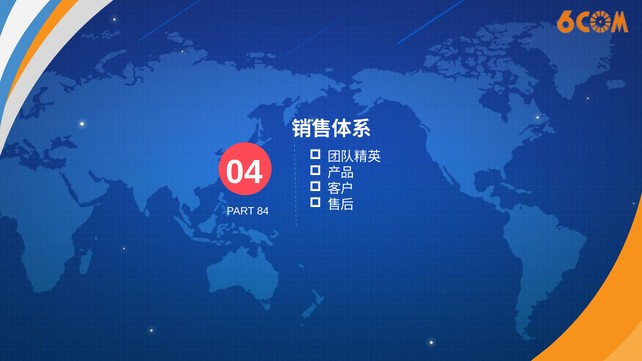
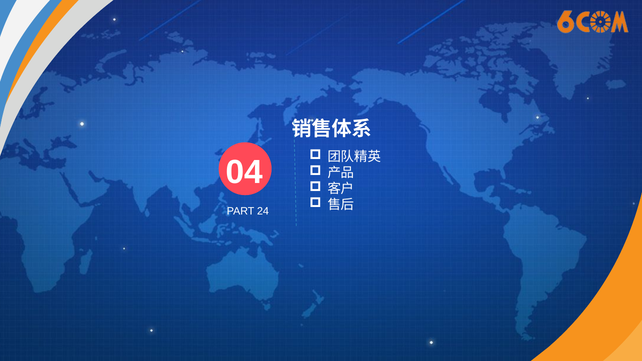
84: 84 -> 24
